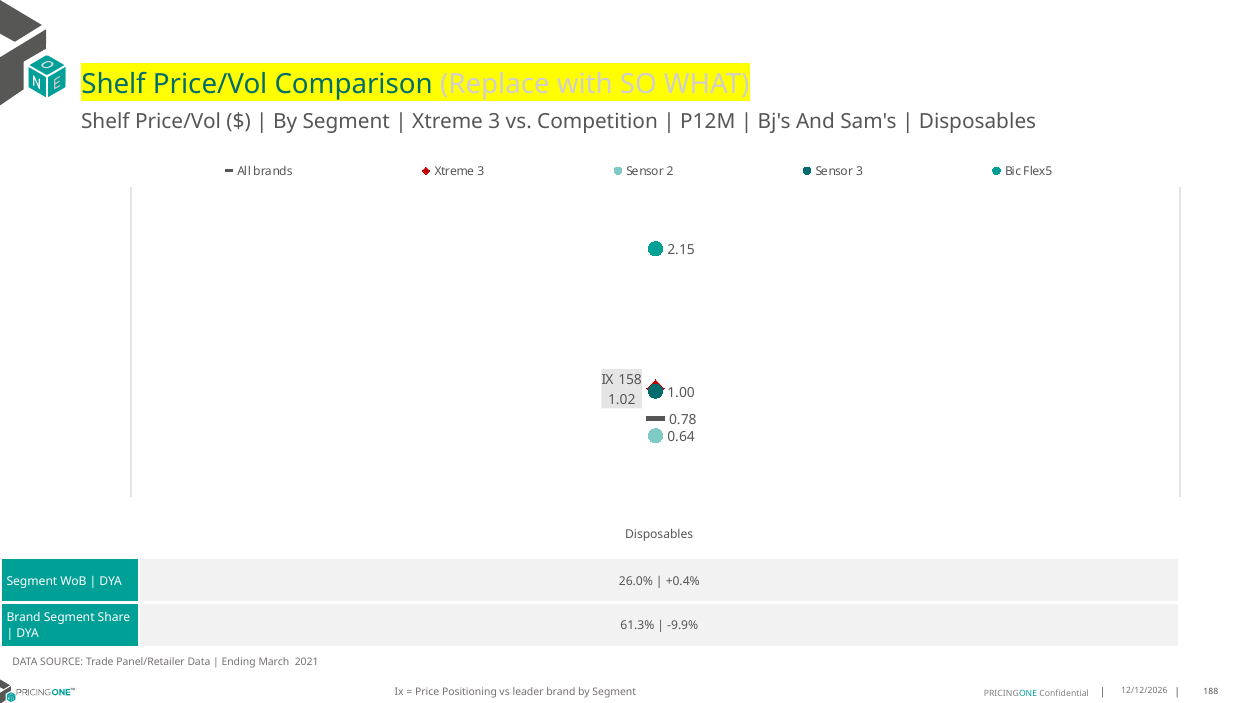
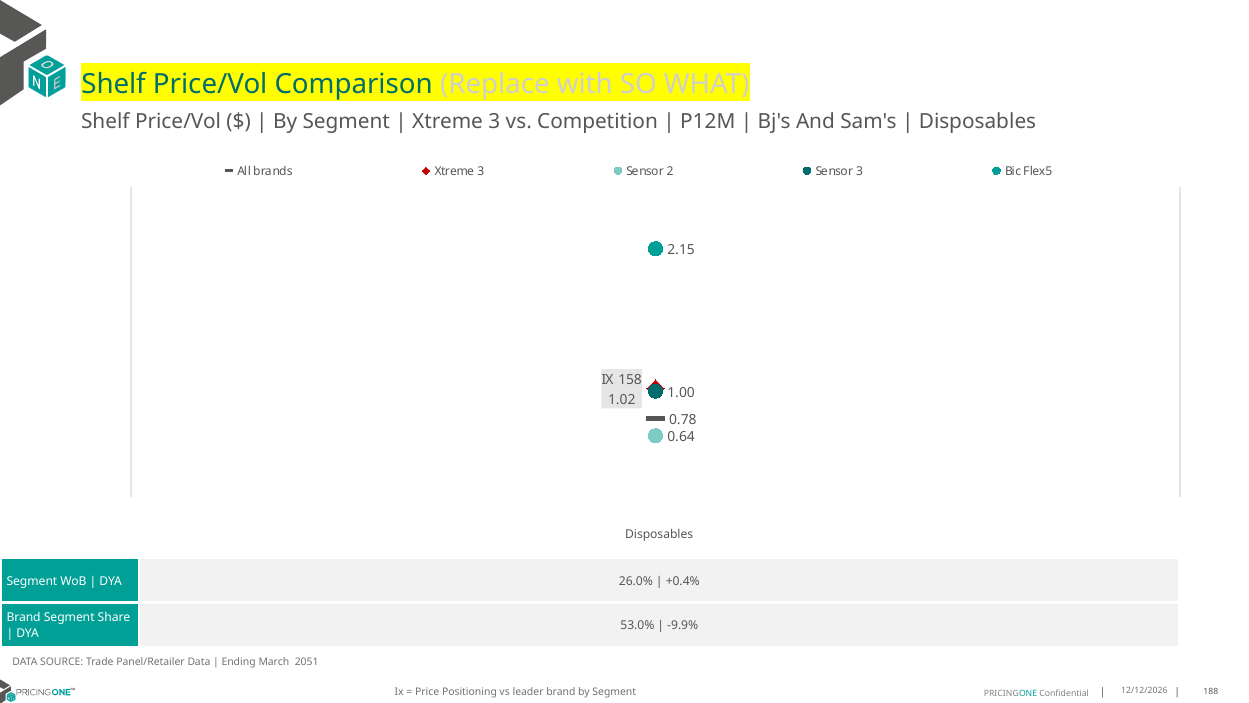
61.3%: 61.3% -> 53.0%
2021: 2021 -> 2051
